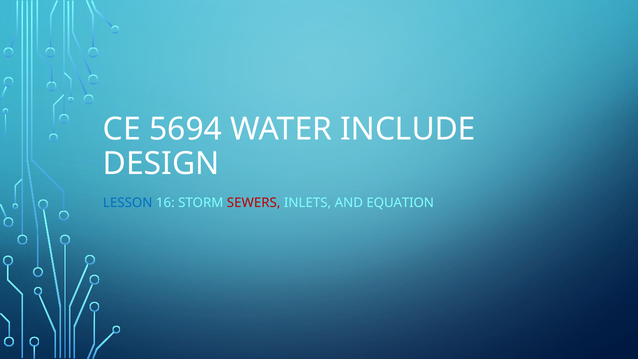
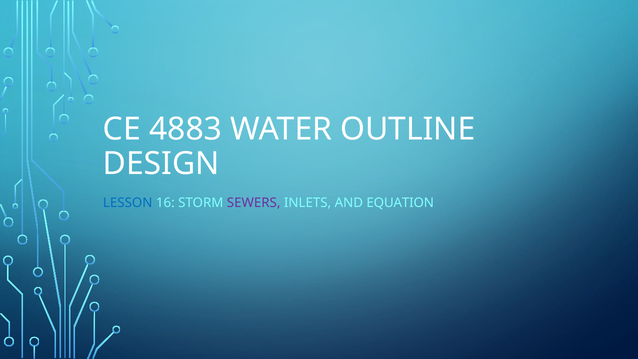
5694: 5694 -> 4883
INCLUDE: INCLUDE -> OUTLINE
SEWERS colour: red -> purple
